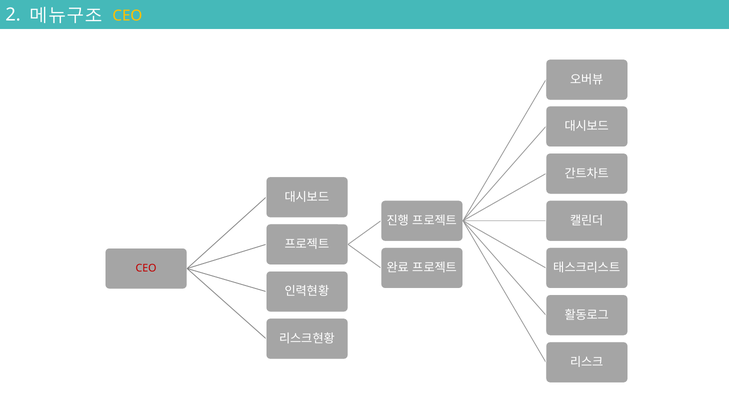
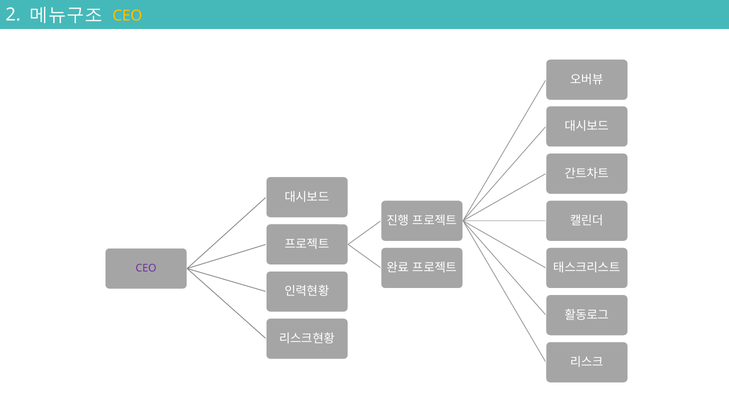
CEO at (146, 268) colour: red -> purple
